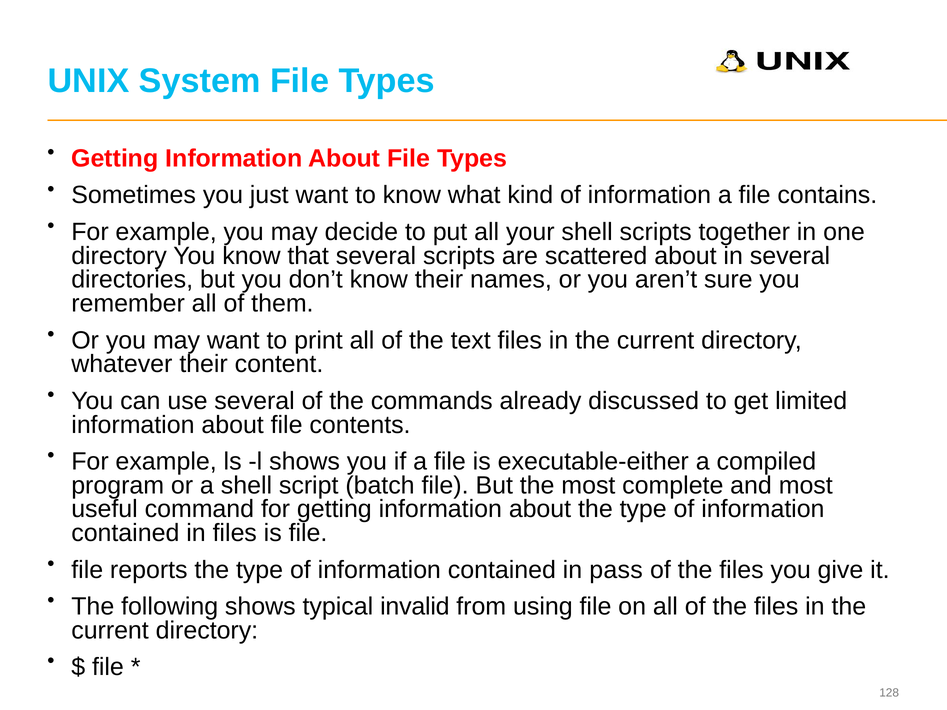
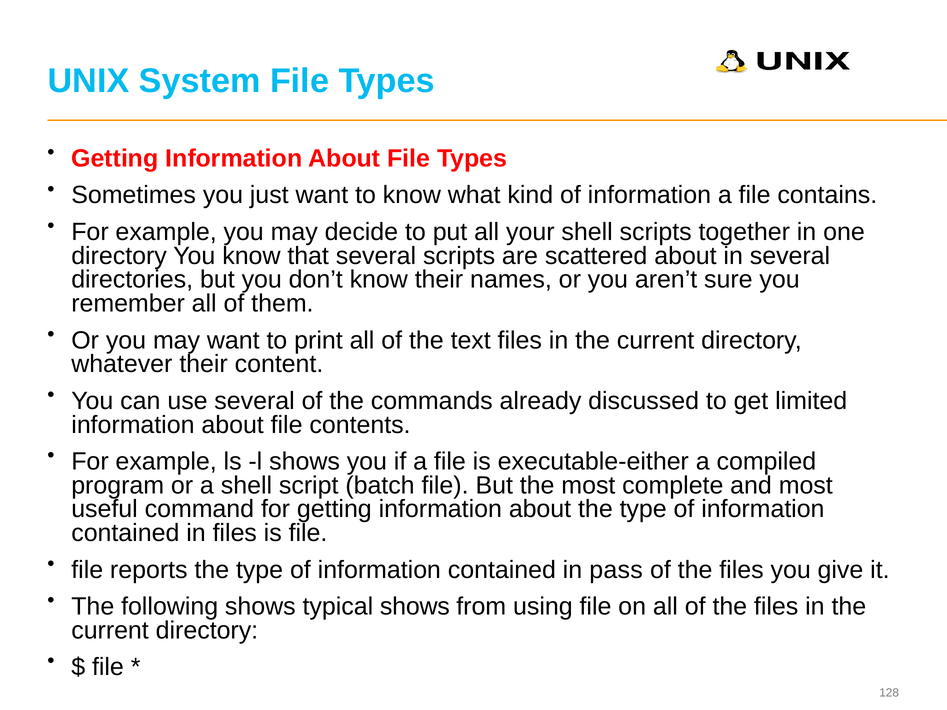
typical invalid: invalid -> shows
